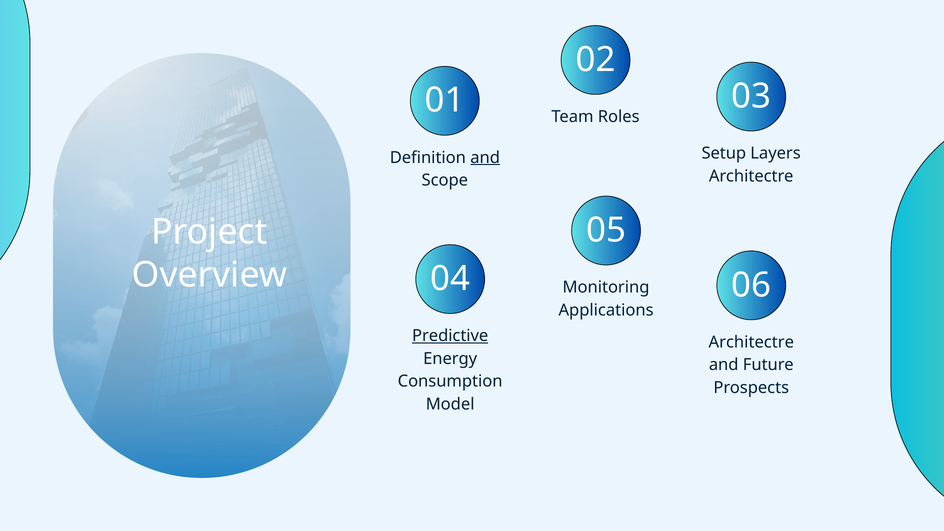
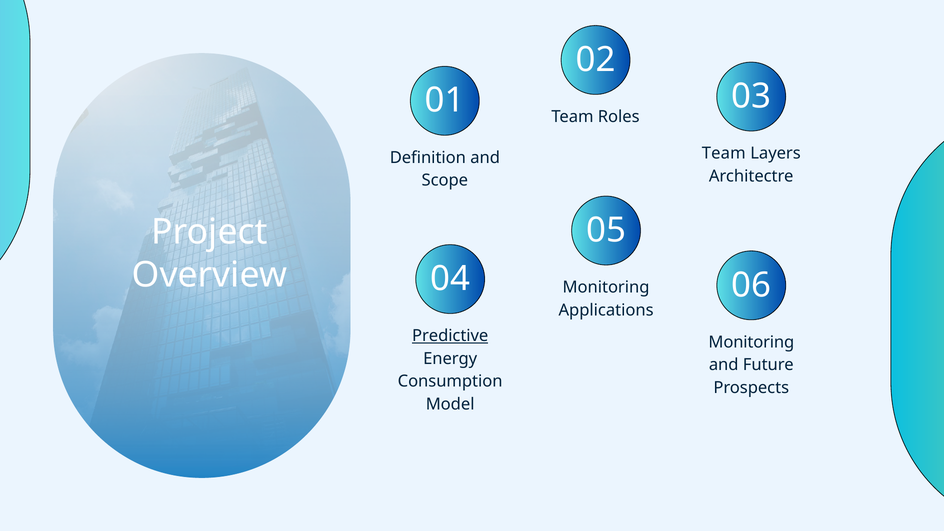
Setup at (724, 153): Setup -> Team
and at (485, 158) underline: present -> none
Architectre at (751, 342): Architectre -> Monitoring
